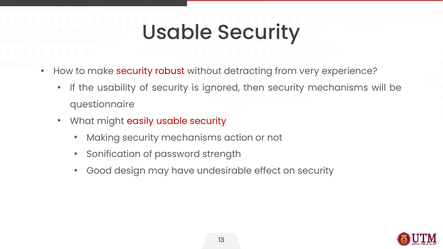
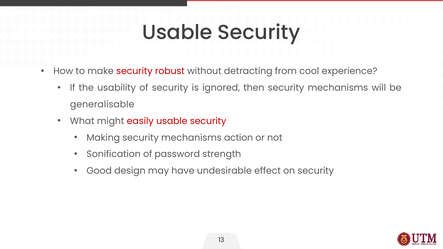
very: very -> cool
questionnaire: questionnaire -> generalisable
